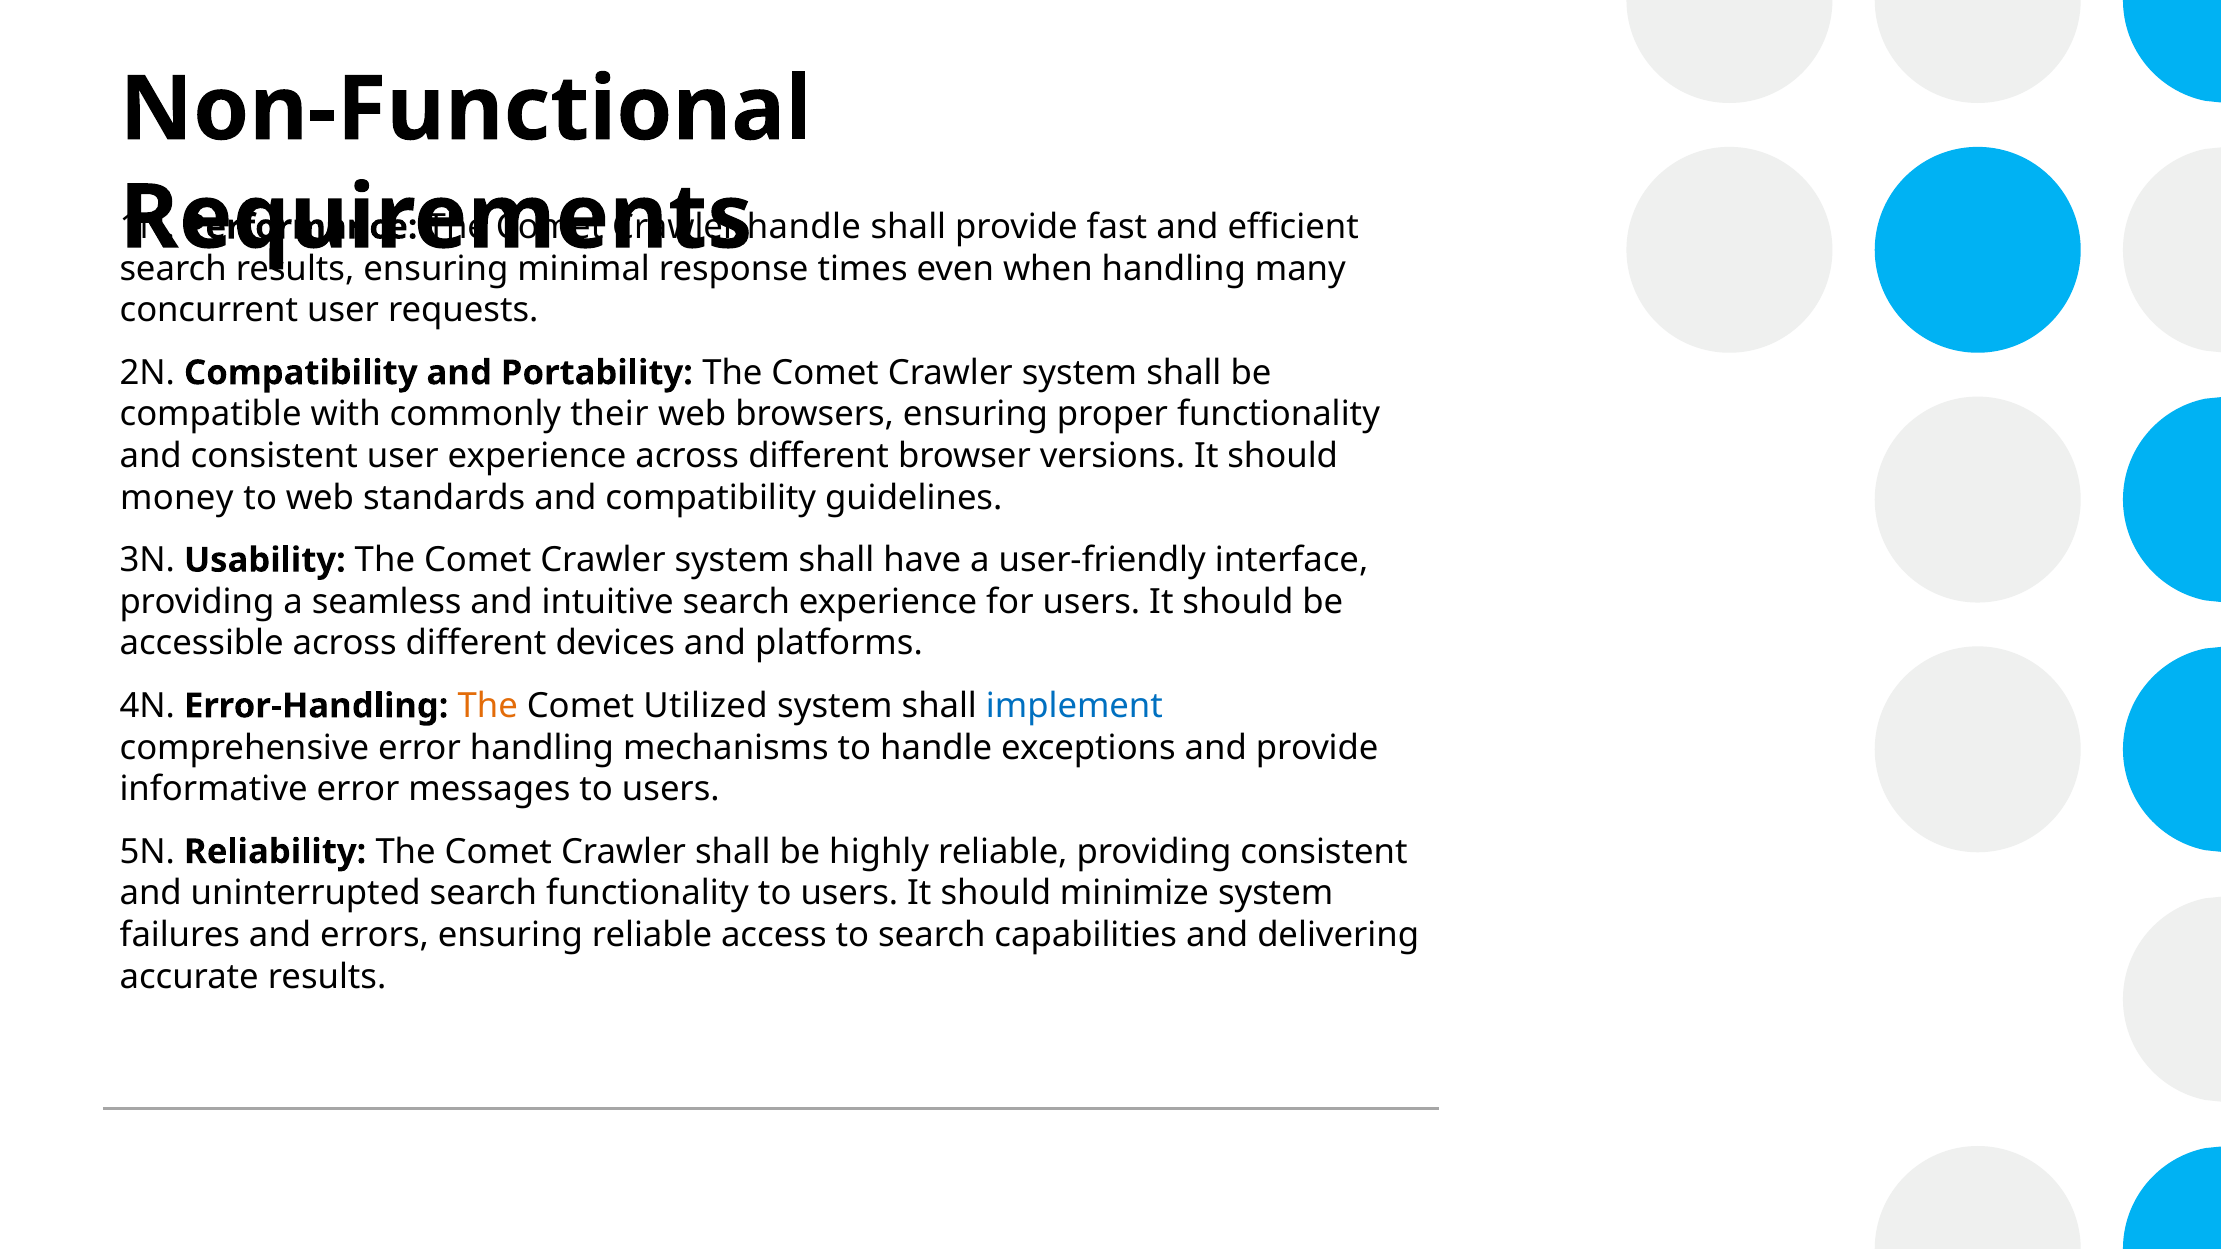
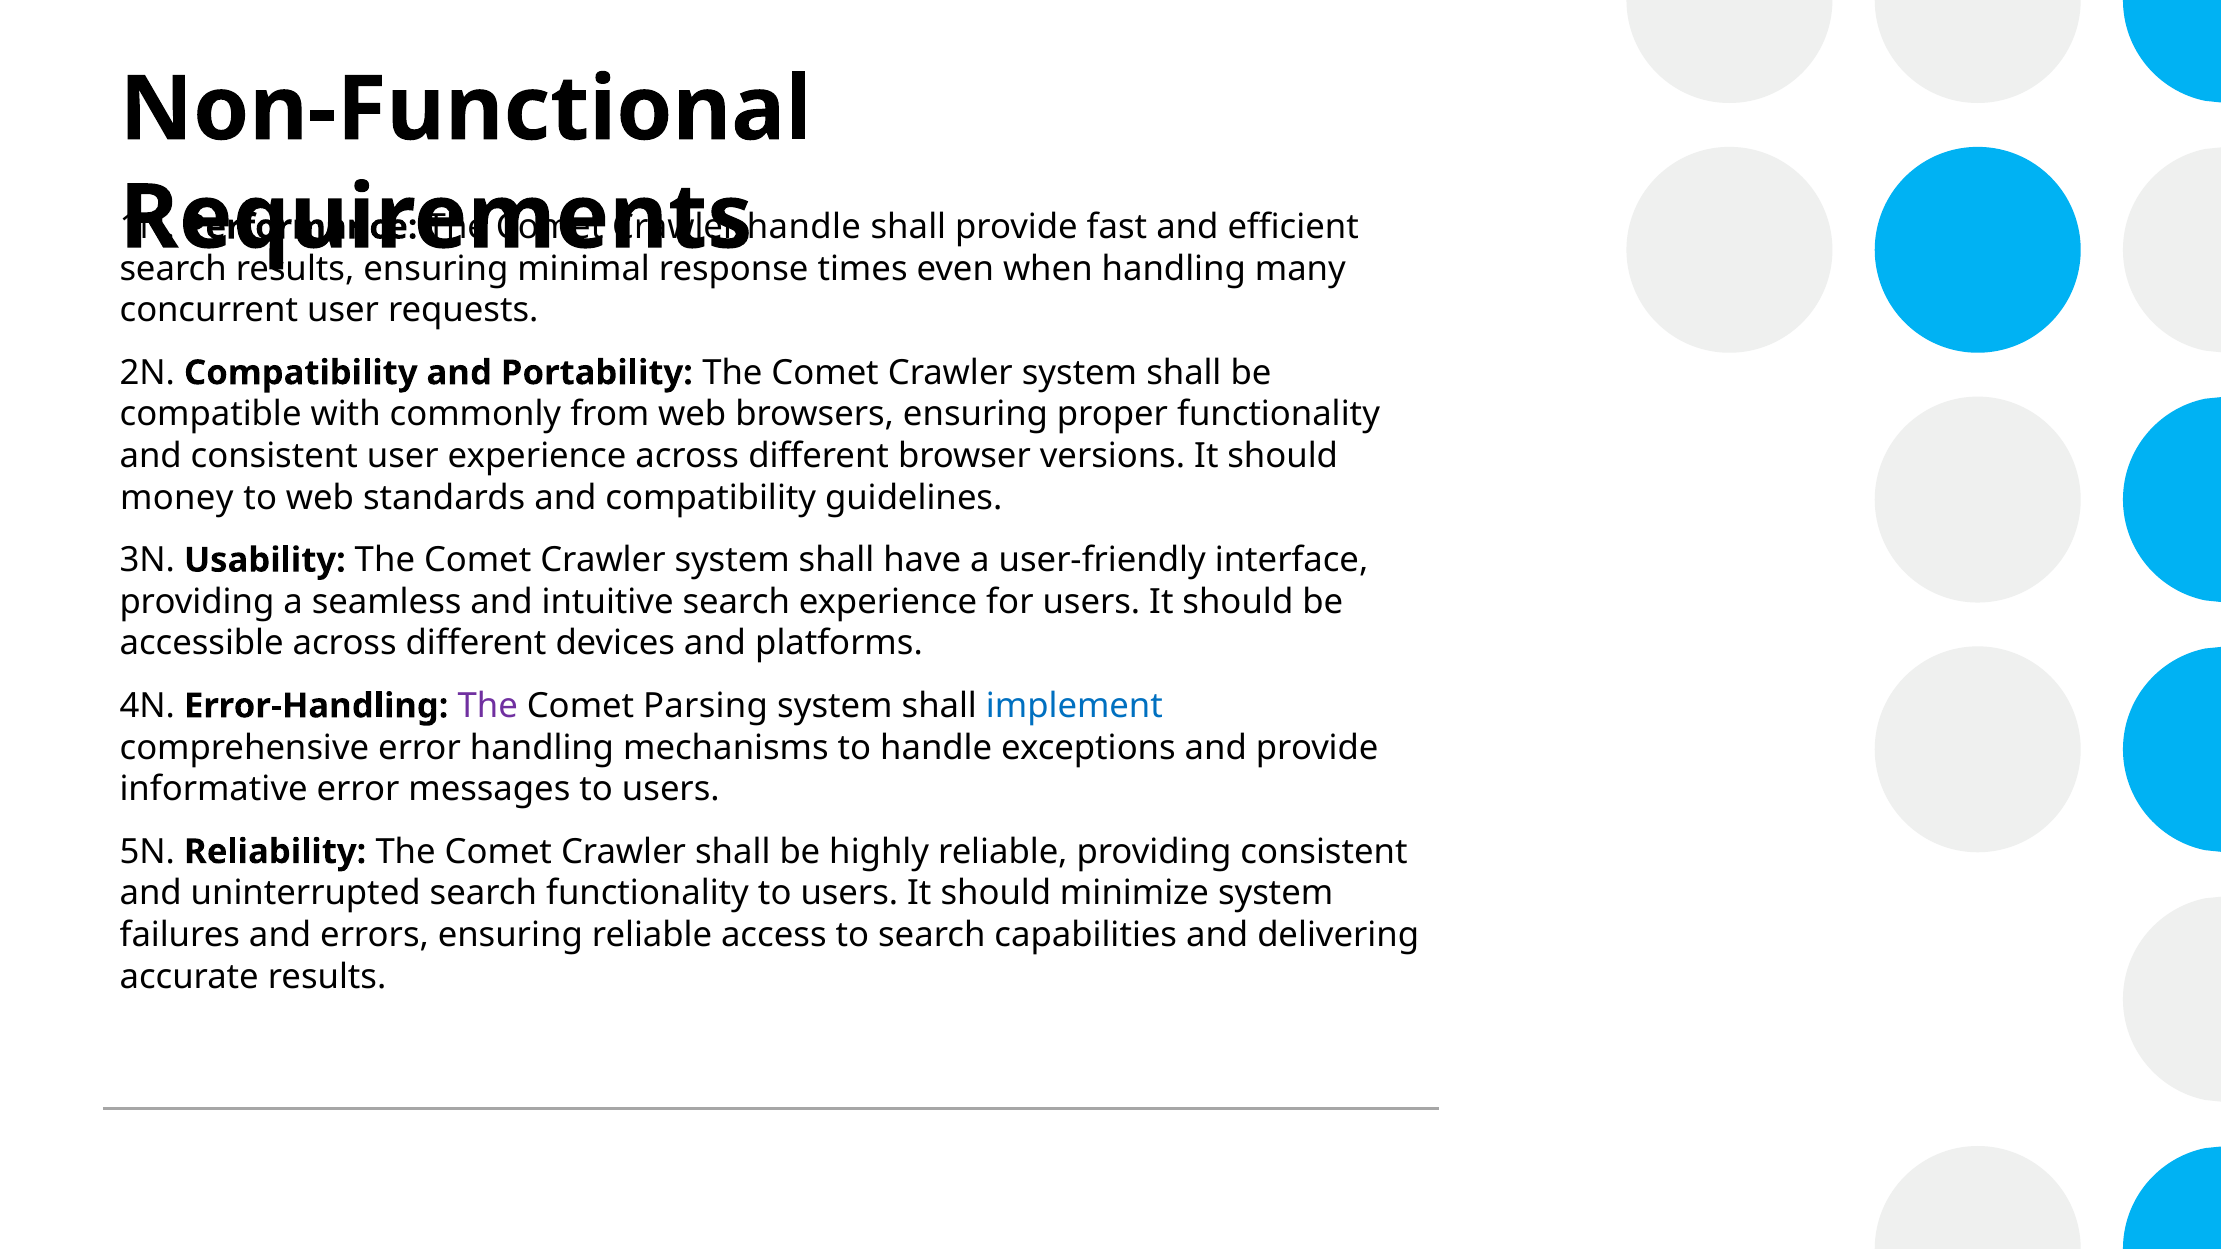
their: their -> from
The at (488, 706) colour: orange -> purple
Utilized: Utilized -> Parsing
